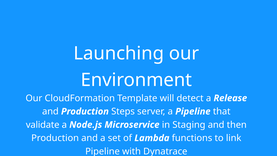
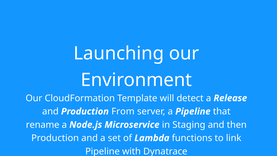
Steps: Steps -> From
validate: validate -> rename
